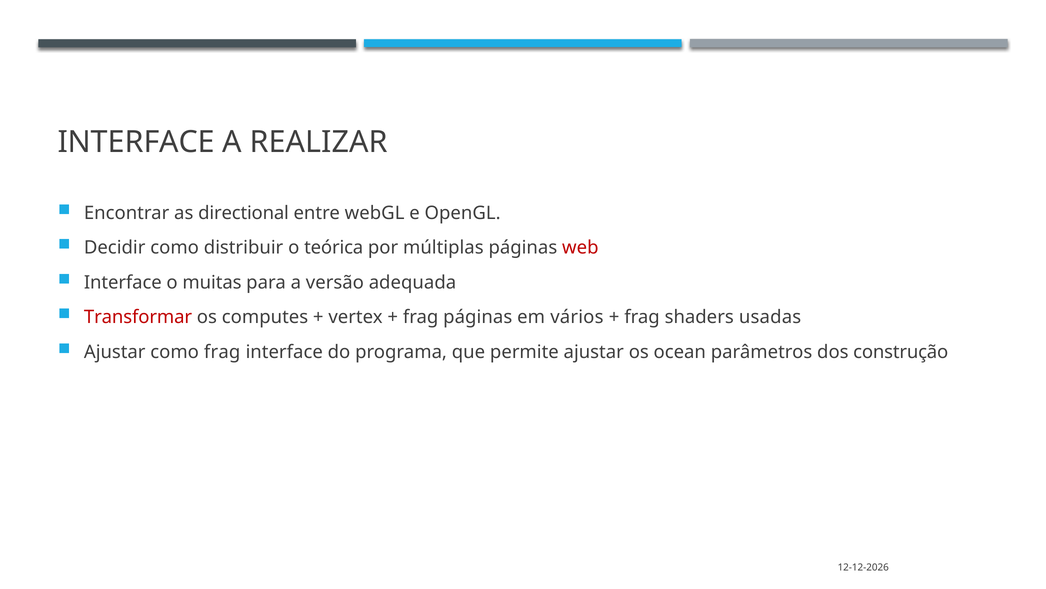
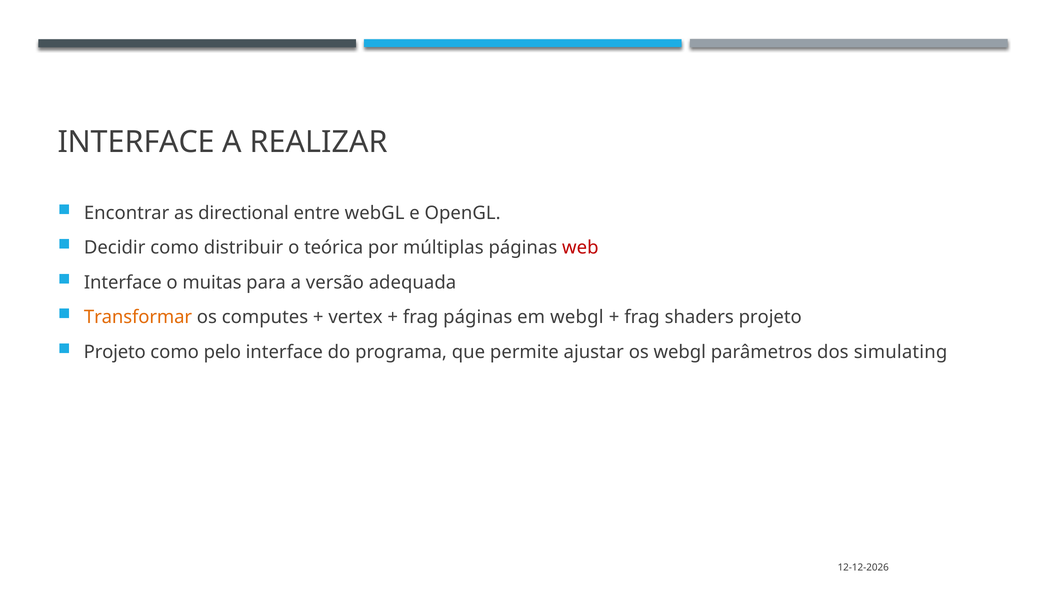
Transformar colour: red -> orange
em vários: vários -> webgl
shaders usadas: usadas -> projeto
Ajustar at (115, 352): Ajustar -> Projeto
como frag: frag -> pelo
os ocean: ocean -> webgl
construção: construção -> simulating
